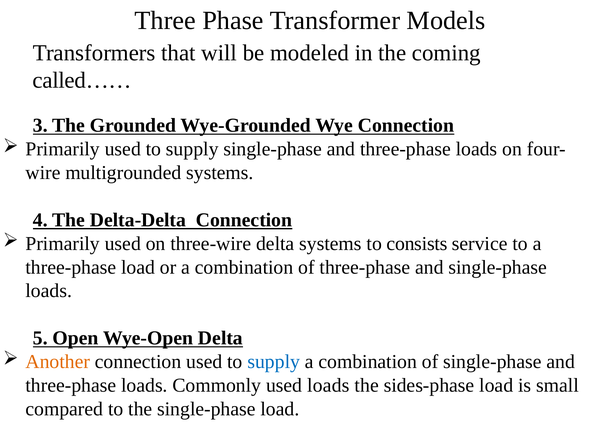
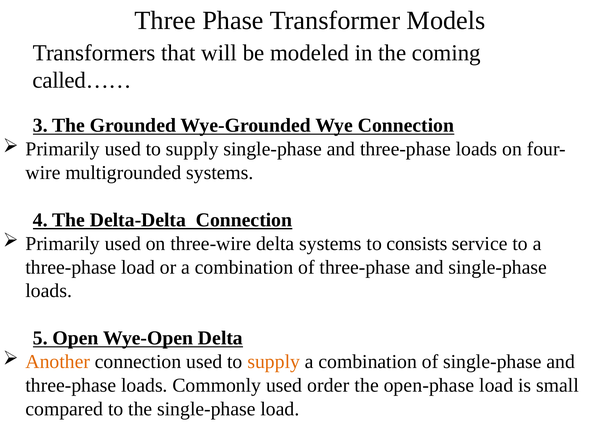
supply at (274, 362) colour: blue -> orange
used loads: loads -> order
sides-phase: sides-phase -> open-phase
